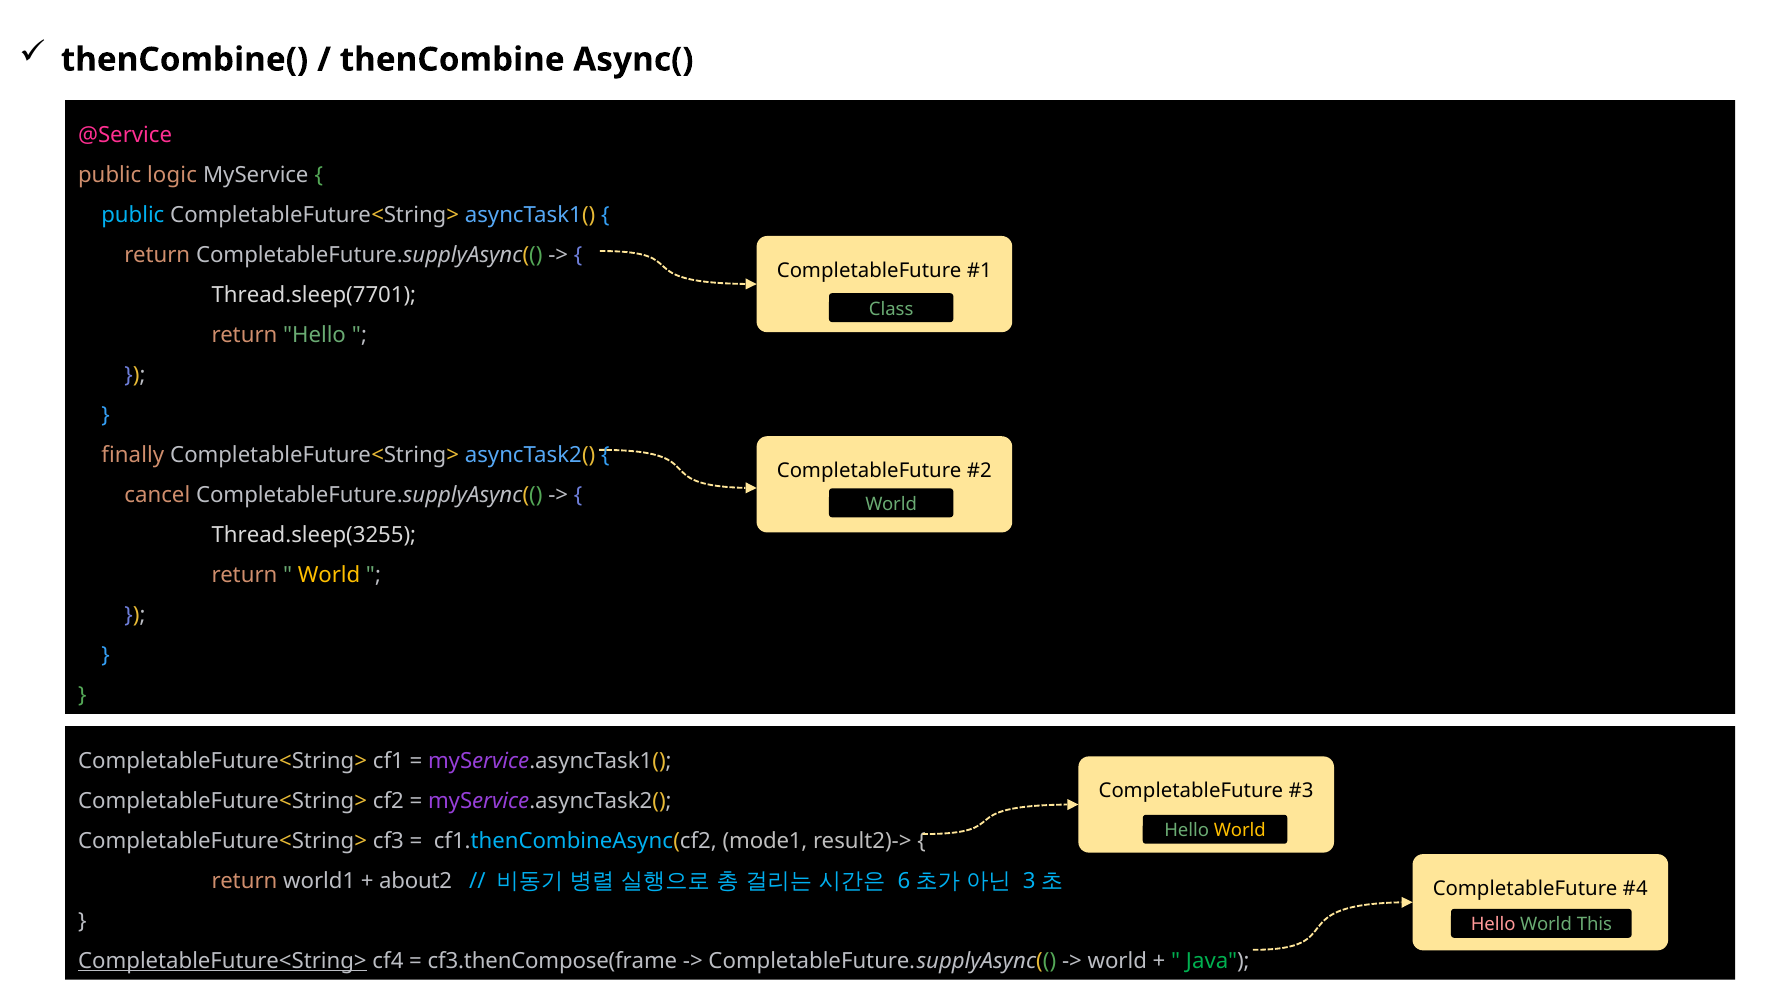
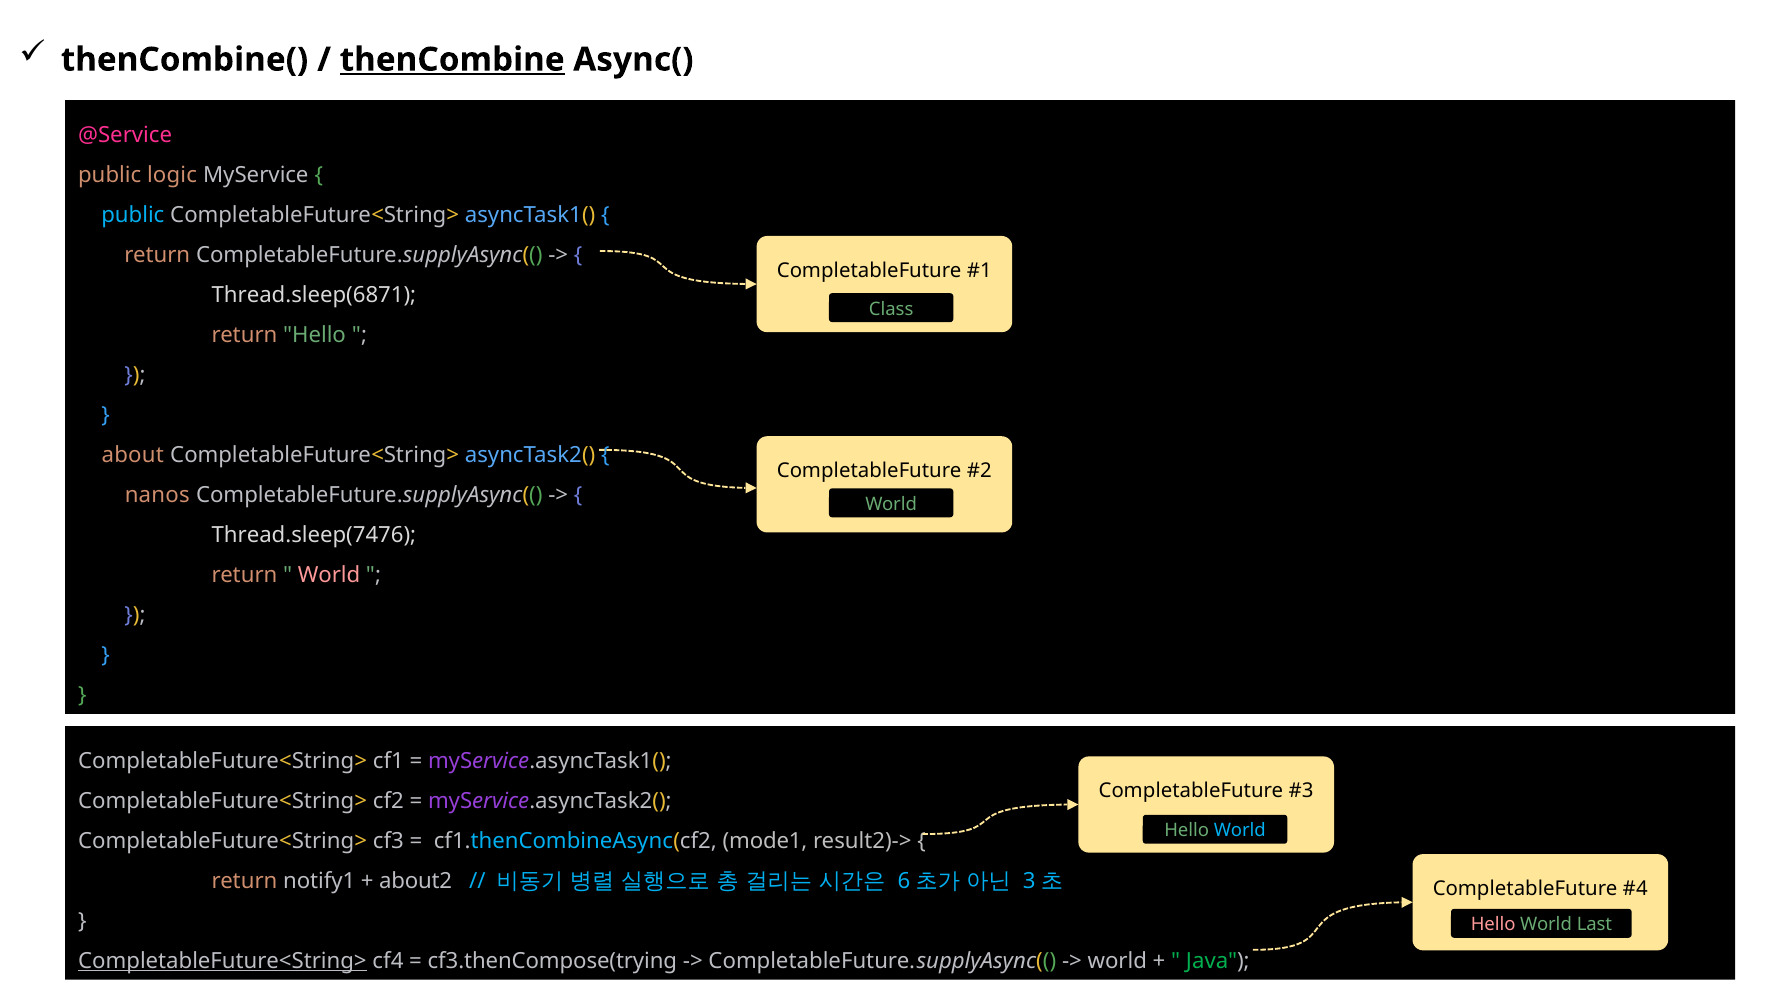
thenCombine underline: none -> present
Thread.sleep(7701: Thread.sleep(7701 -> Thread.sleep(6871
finally: finally -> about
cancel: cancel -> nanos
Thread.sleep(3255: Thread.sleep(3255 -> Thread.sleep(7476
World at (329, 575) colour: yellow -> pink
World at (1240, 830) colour: yellow -> light blue
world1: world1 -> notify1
This: This -> Last
cf3.thenCompose(frame: cf3.thenCompose(frame -> cf3.thenCompose(trying
